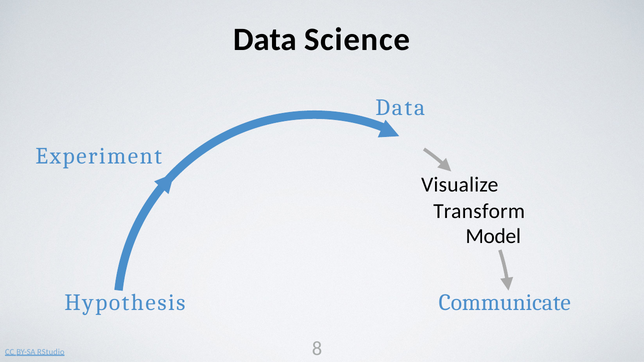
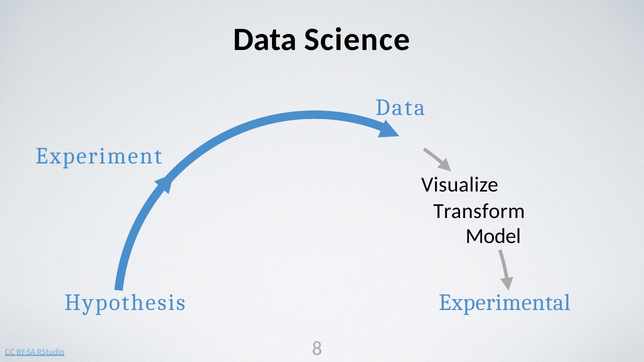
Communicate: Communicate -> Experimental
